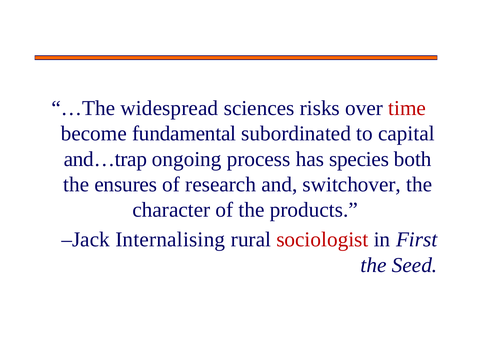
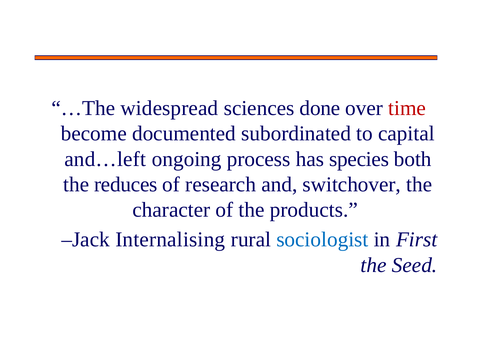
risks: risks -> done
fundamental: fundamental -> documented
and…trap: and…trap -> and…left
ensures: ensures -> reduces
sociologist colour: red -> blue
